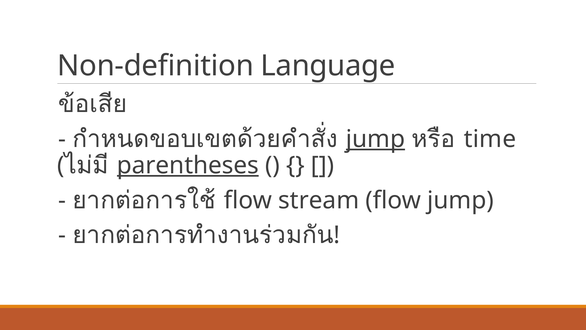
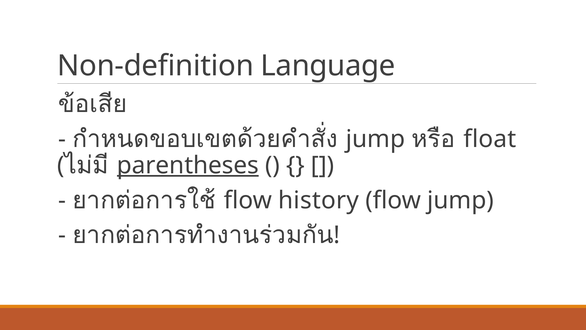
jump at (375, 139) underline: present -> none
time: time -> float
stream: stream -> history
